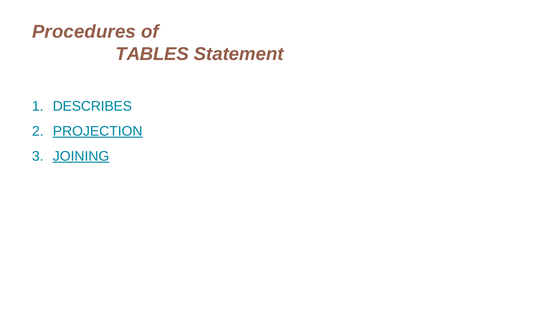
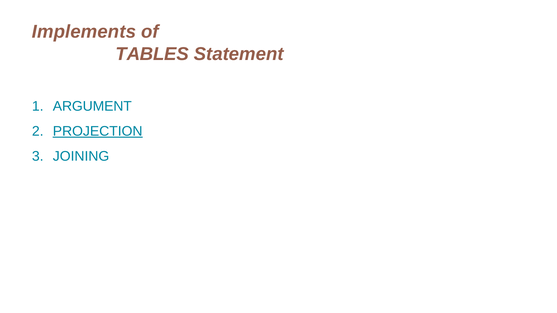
Procedures: Procedures -> Implements
DESCRIBES: DESCRIBES -> ARGUMENT
JOINING underline: present -> none
